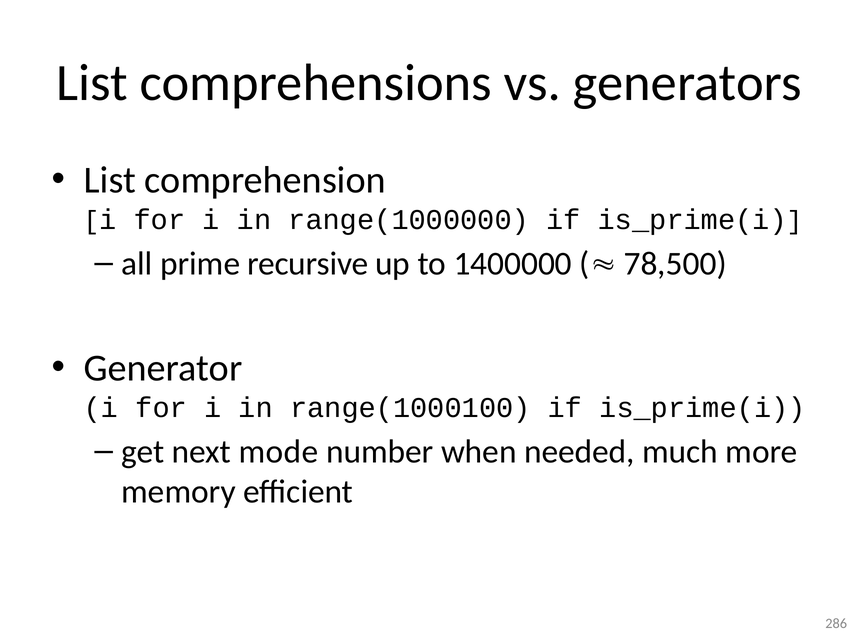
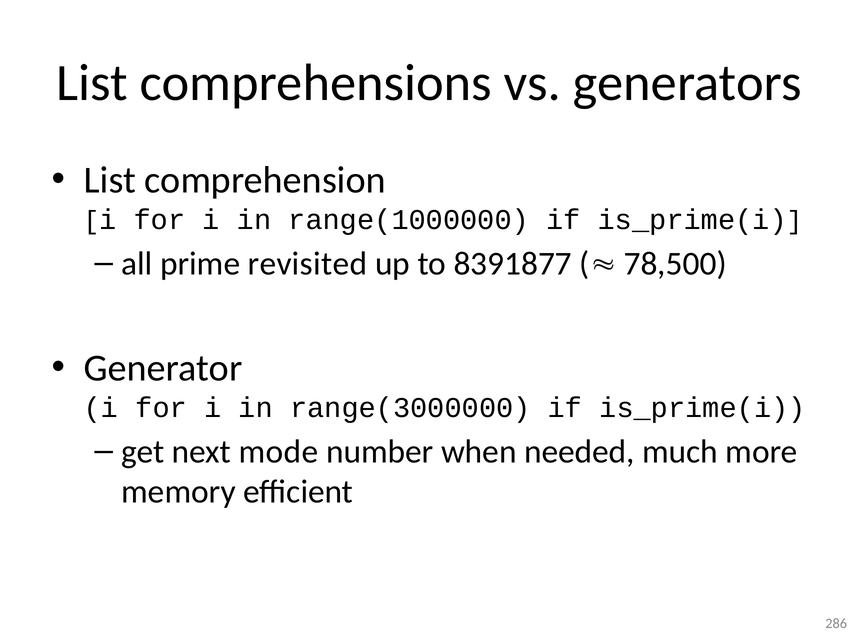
recursive: recursive -> revisited
1400000: 1400000 -> 8391877
range(1000100: range(1000100 -> range(3000000
